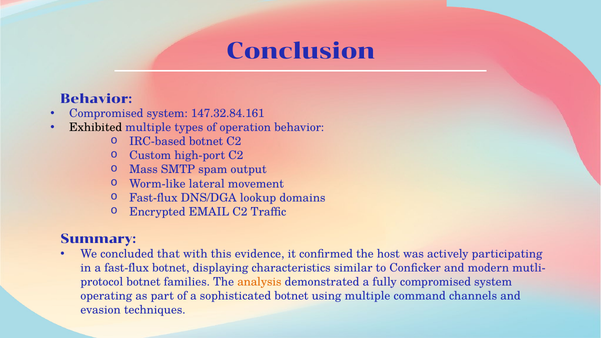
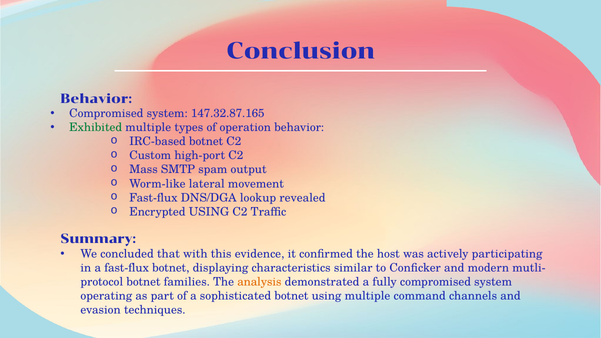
147.32.84.161: 147.32.84.161 -> 147.32.87.165
Exhibited colour: black -> green
domains: domains -> revealed
Encrypted EMAIL: EMAIL -> USING
